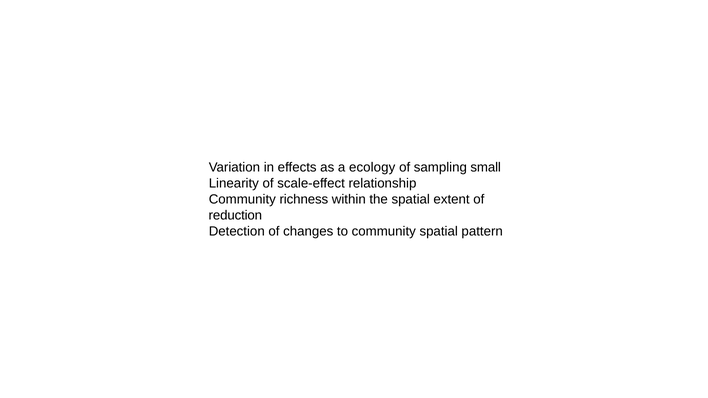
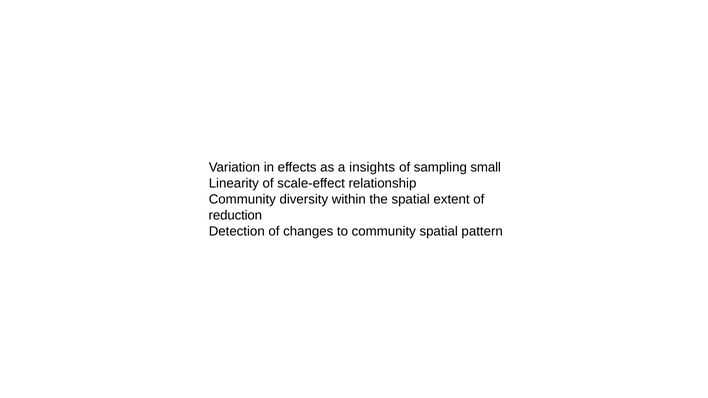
ecology: ecology -> insights
richness: richness -> diversity
